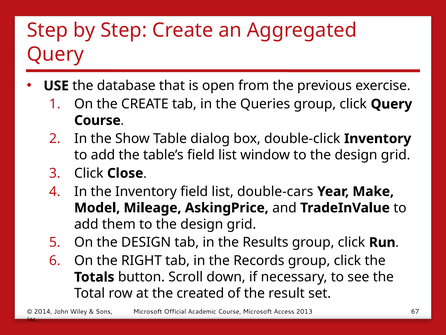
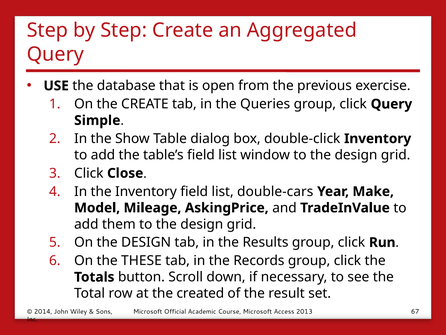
Course at (97, 120): Course -> Simple
RIGHT: RIGHT -> THESE
